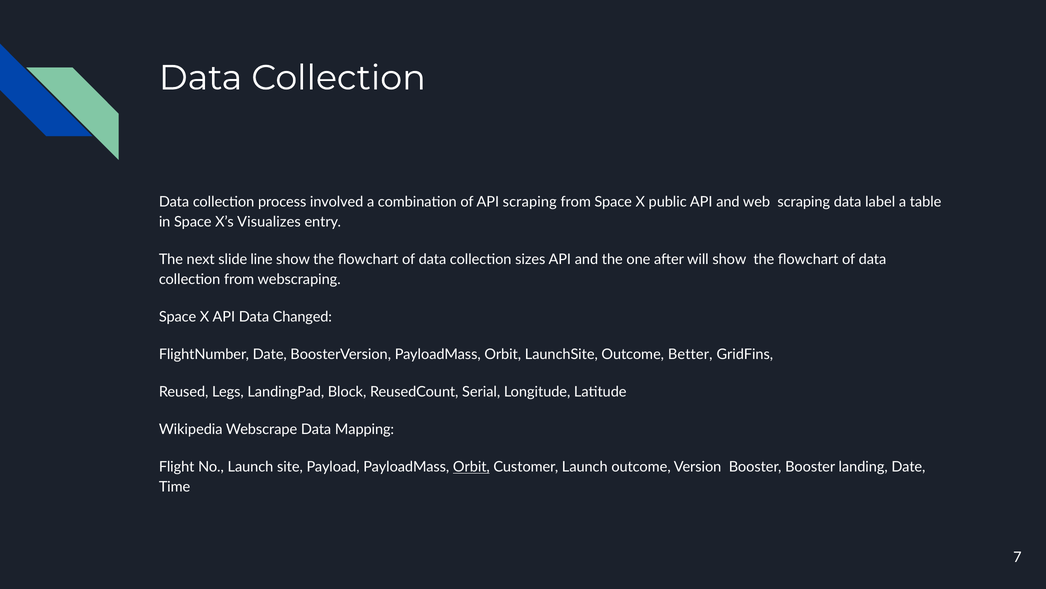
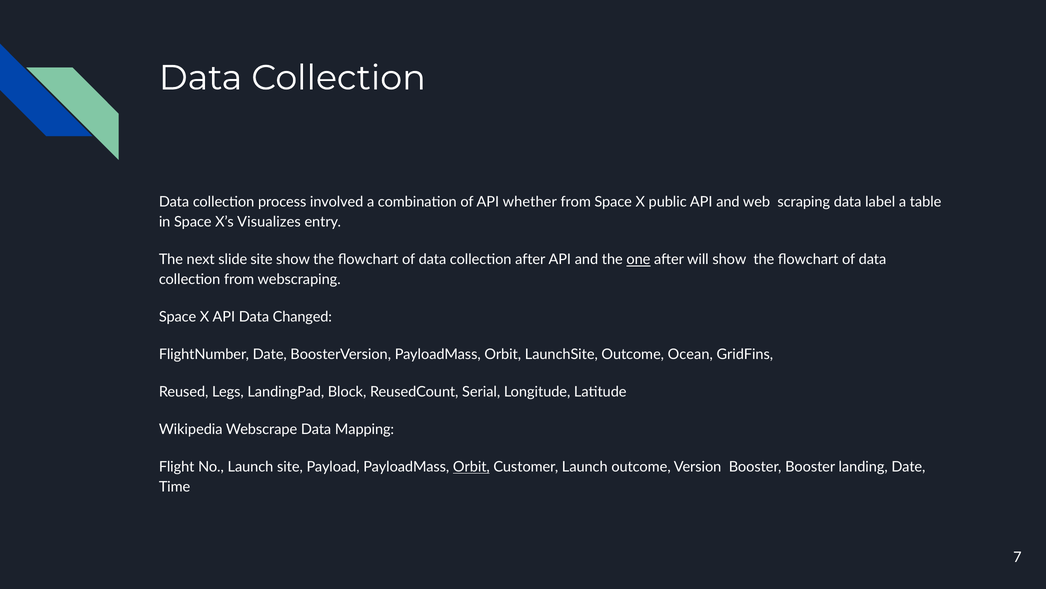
API scraping: scraping -> whether
slide line: line -> site
collection sizes: sizes -> after
one underline: none -> present
Better: Better -> Ocean
